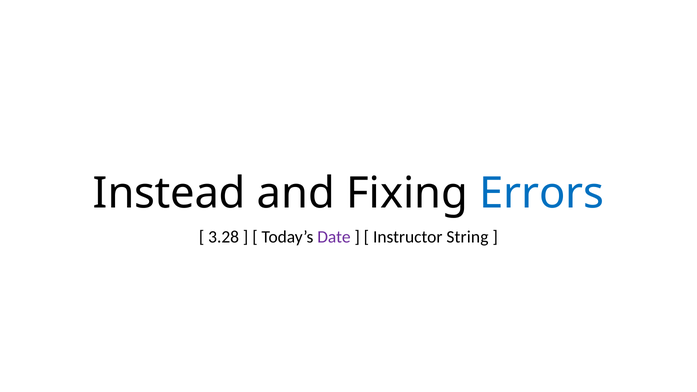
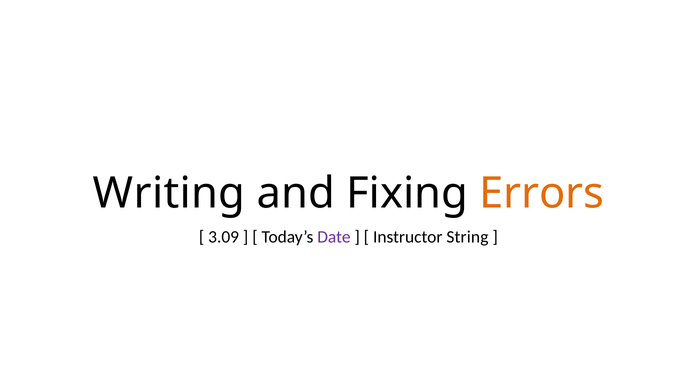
Instead: Instead -> Writing
Errors colour: blue -> orange
3.28: 3.28 -> 3.09
